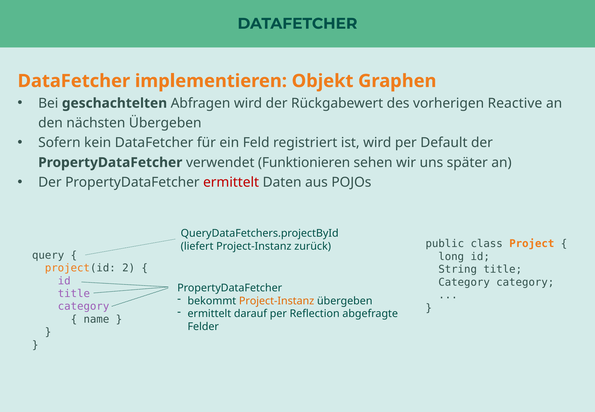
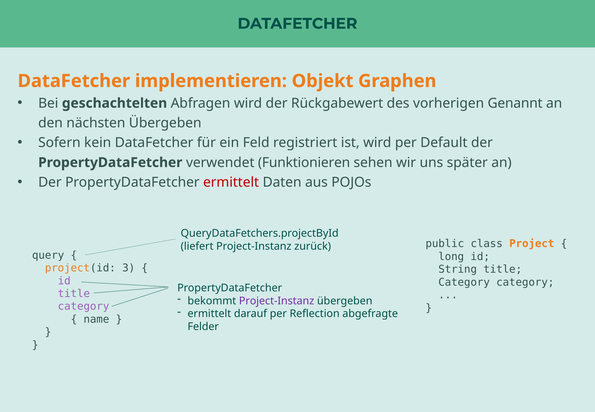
Reactive: Reactive -> Genannt
2: 2 -> 3
Project-Instanz at (277, 301) colour: orange -> purple
